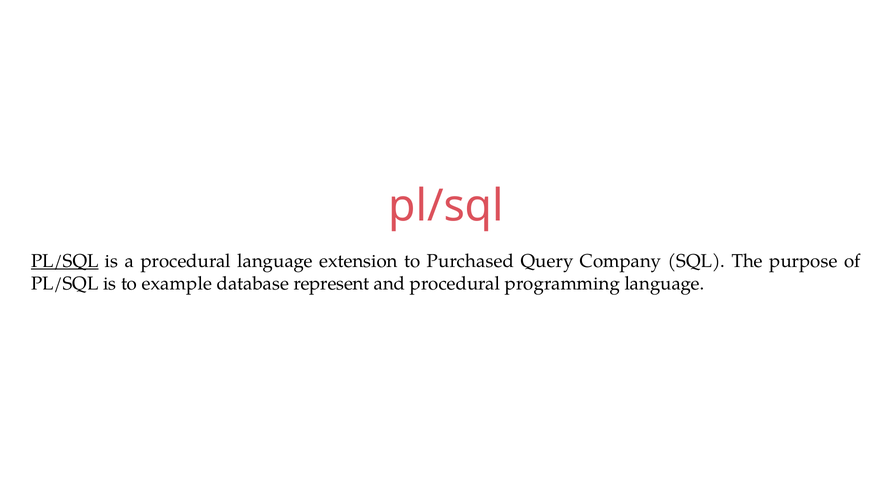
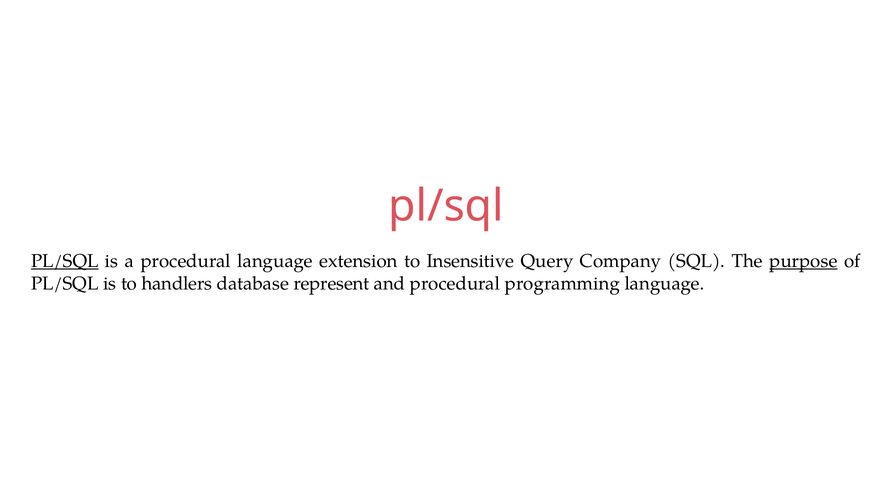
Purchased: Purchased -> Insensitive
purpose underline: none -> present
example: example -> handlers
